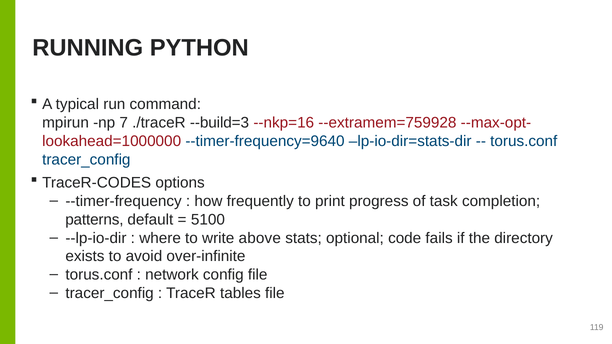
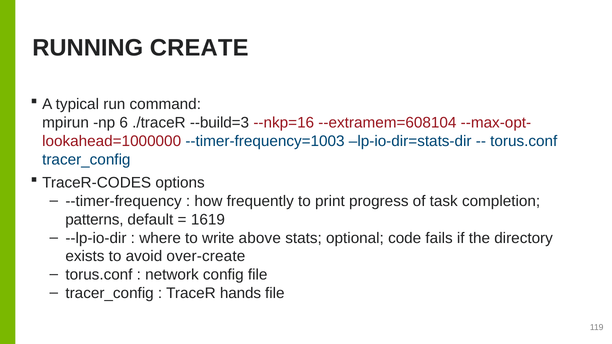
PYTHON: PYTHON -> CREATE
7: 7 -> 6
--extramem=759928: --extramem=759928 -> --extramem=608104
--timer-frequency=9640: --timer-frequency=9640 -> --timer-frequency=1003
5100: 5100 -> 1619
over-infinite: over-infinite -> over-create
tables: tables -> hands
